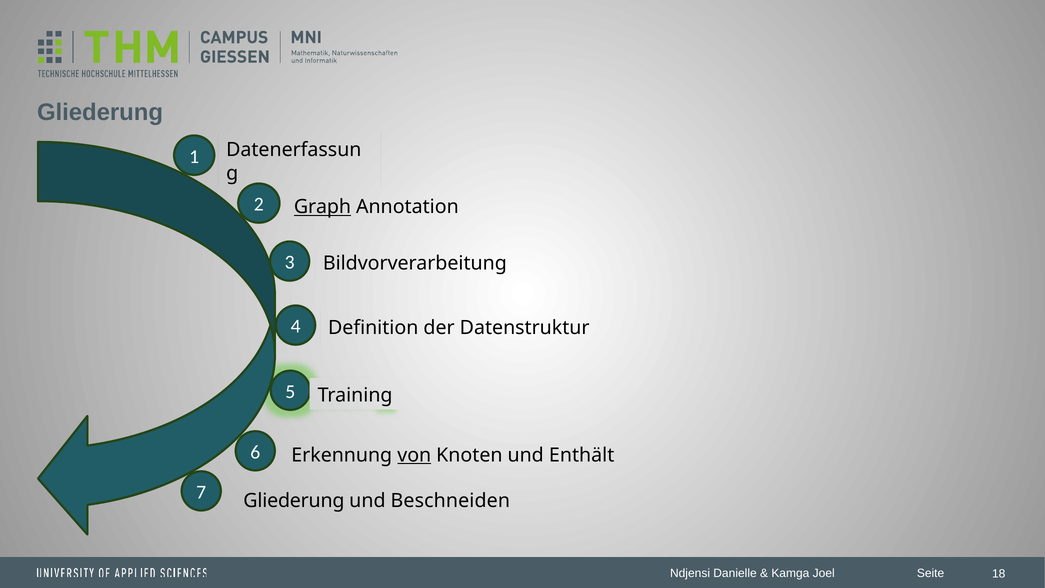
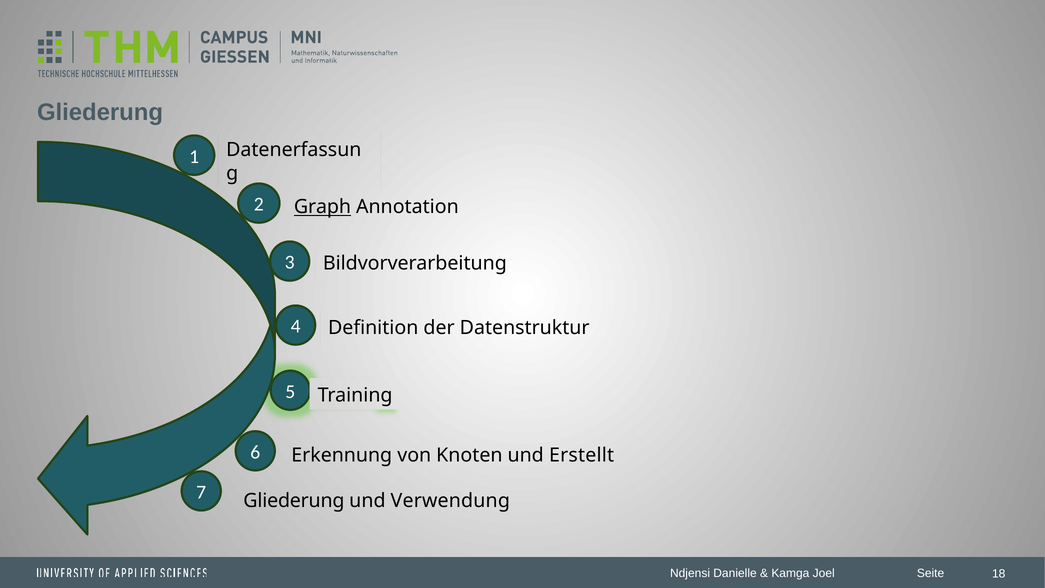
von underline: present -> none
Enthält: Enthält -> Erstellt
Beschneiden: Beschneiden -> Verwendung
